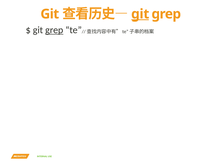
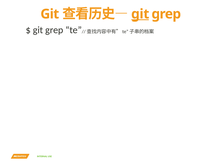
grep at (54, 30) underline: present -> none
